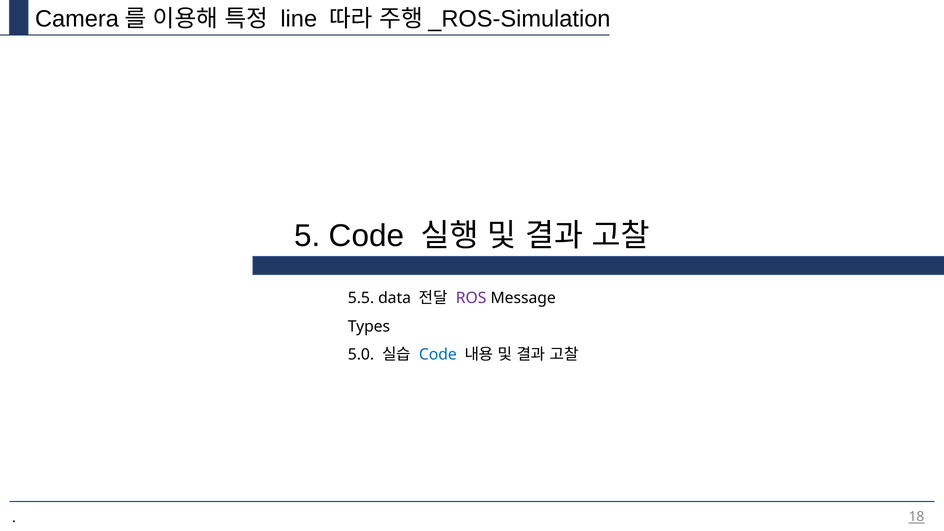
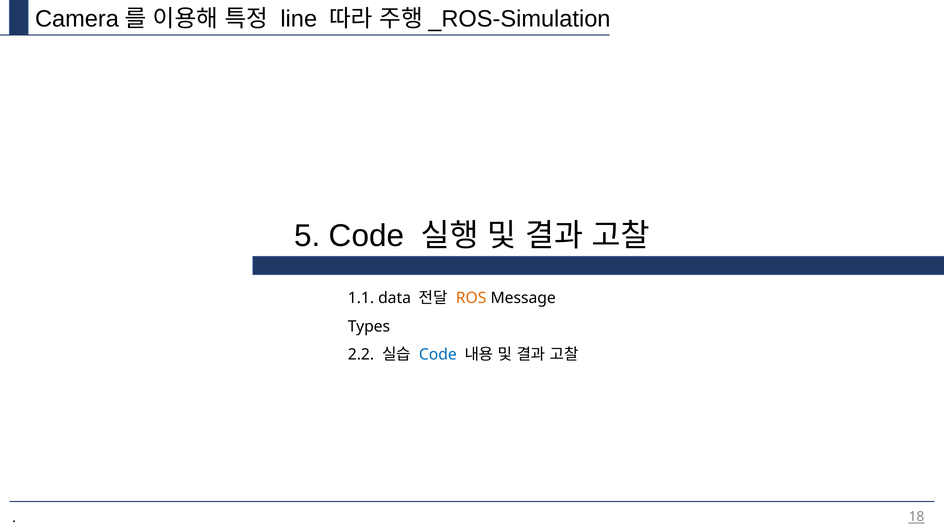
5.5: 5.5 -> 1.1
ROS colour: purple -> orange
5.0: 5.0 -> 2.2
